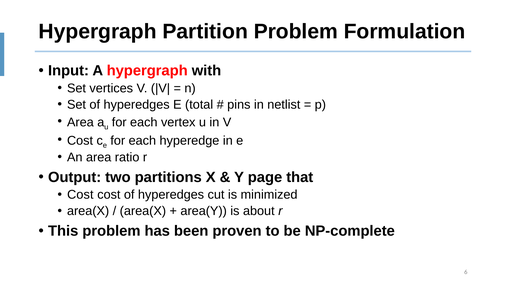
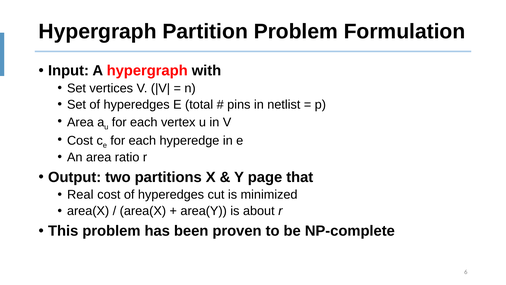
Cost at (80, 194): Cost -> Real
